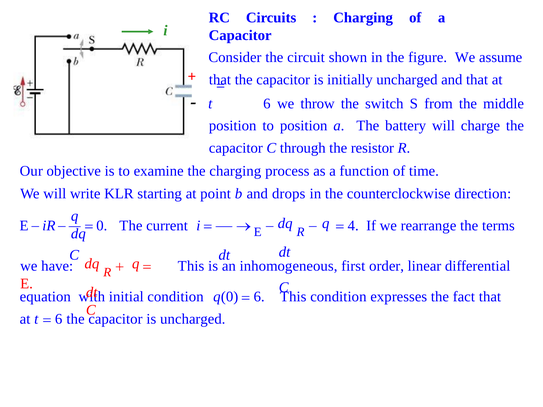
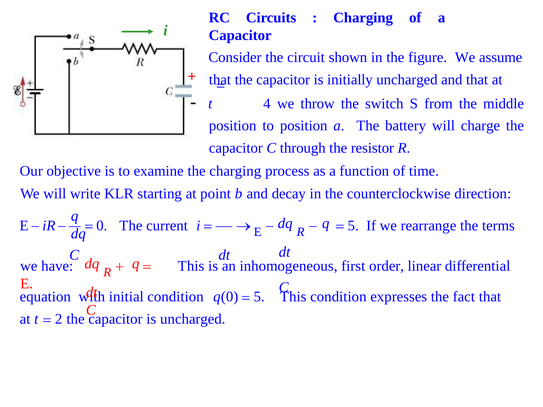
6 at (267, 104): 6 -> 4
drops: drops -> decay
i 4: 4 -> 5
q(0 6: 6 -> 5
6 at (59, 319): 6 -> 2
